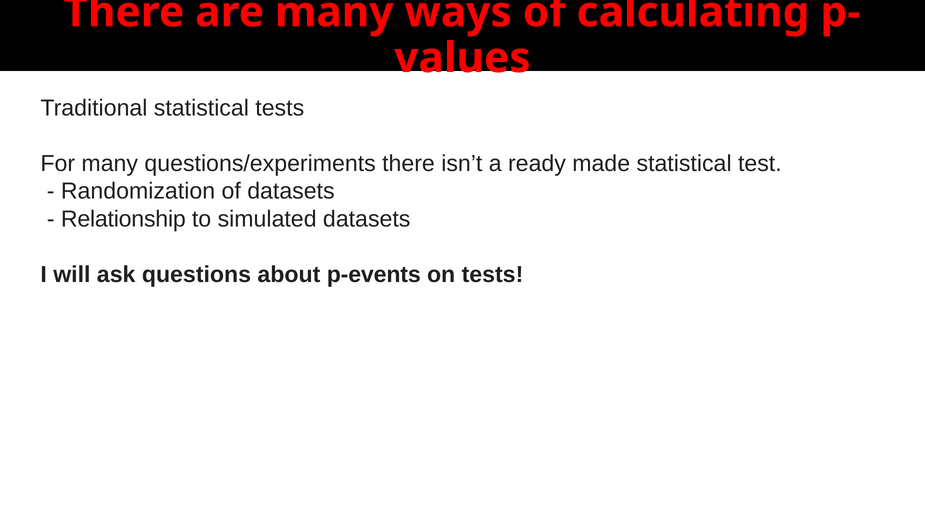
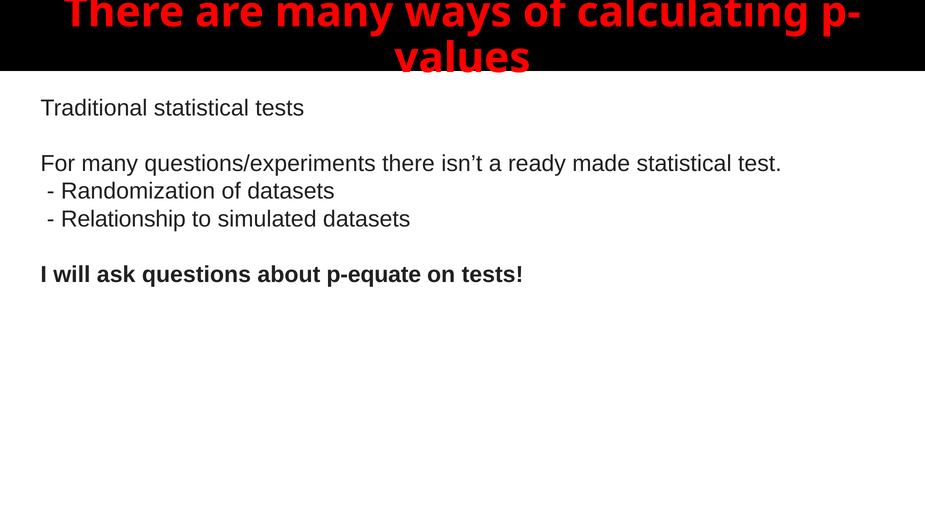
p-events: p-events -> p-equate
